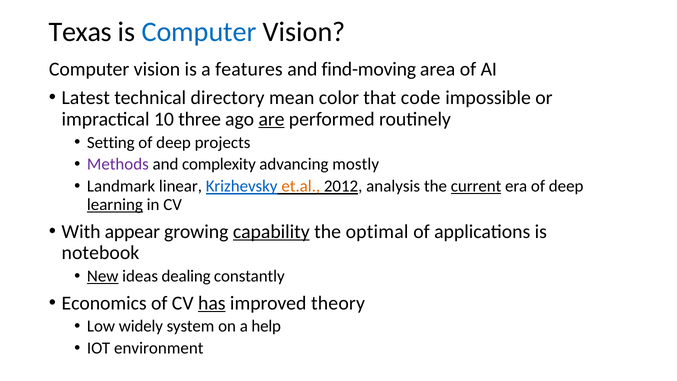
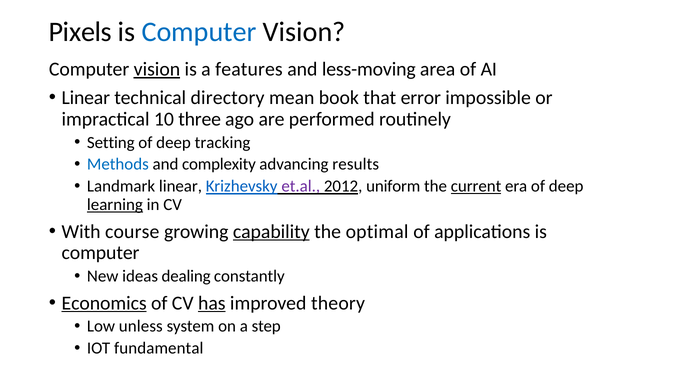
Texas: Texas -> Pixels
vision at (157, 69) underline: none -> present
find-moving: find-moving -> less-moving
Latest at (86, 98): Latest -> Linear
color: color -> book
code: code -> error
are underline: present -> none
projects: projects -> tracking
Methods colour: purple -> blue
mostly: mostly -> results
et.al colour: orange -> purple
analysis: analysis -> uniform
appear: appear -> course
notebook at (100, 253): notebook -> computer
New underline: present -> none
Economics underline: none -> present
widely: widely -> unless
help: help -> step
environment: environment -> fundamental
